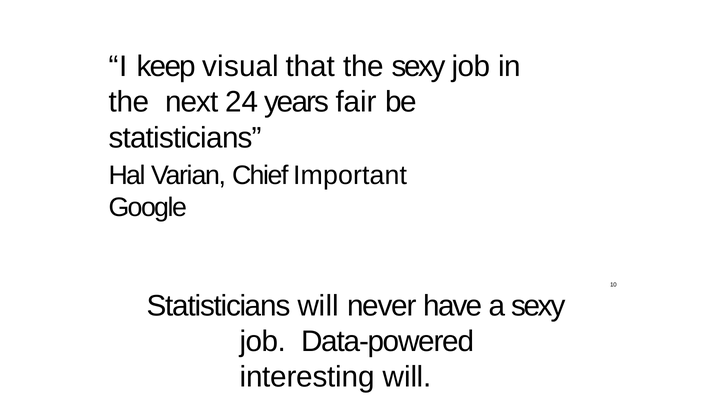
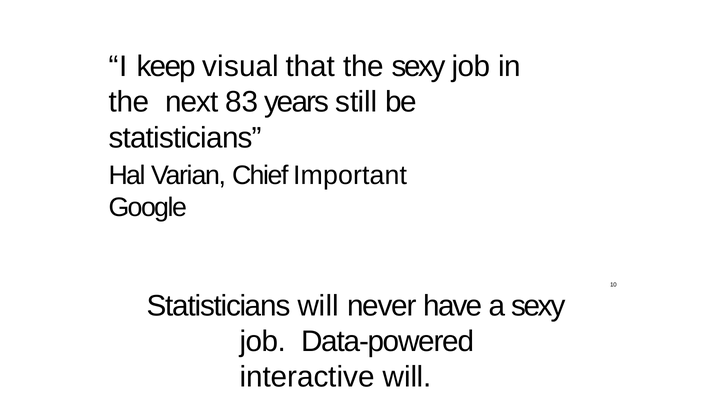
24: 24 -> 83
fair: fair -> still
interesting: interesting -> interactive
